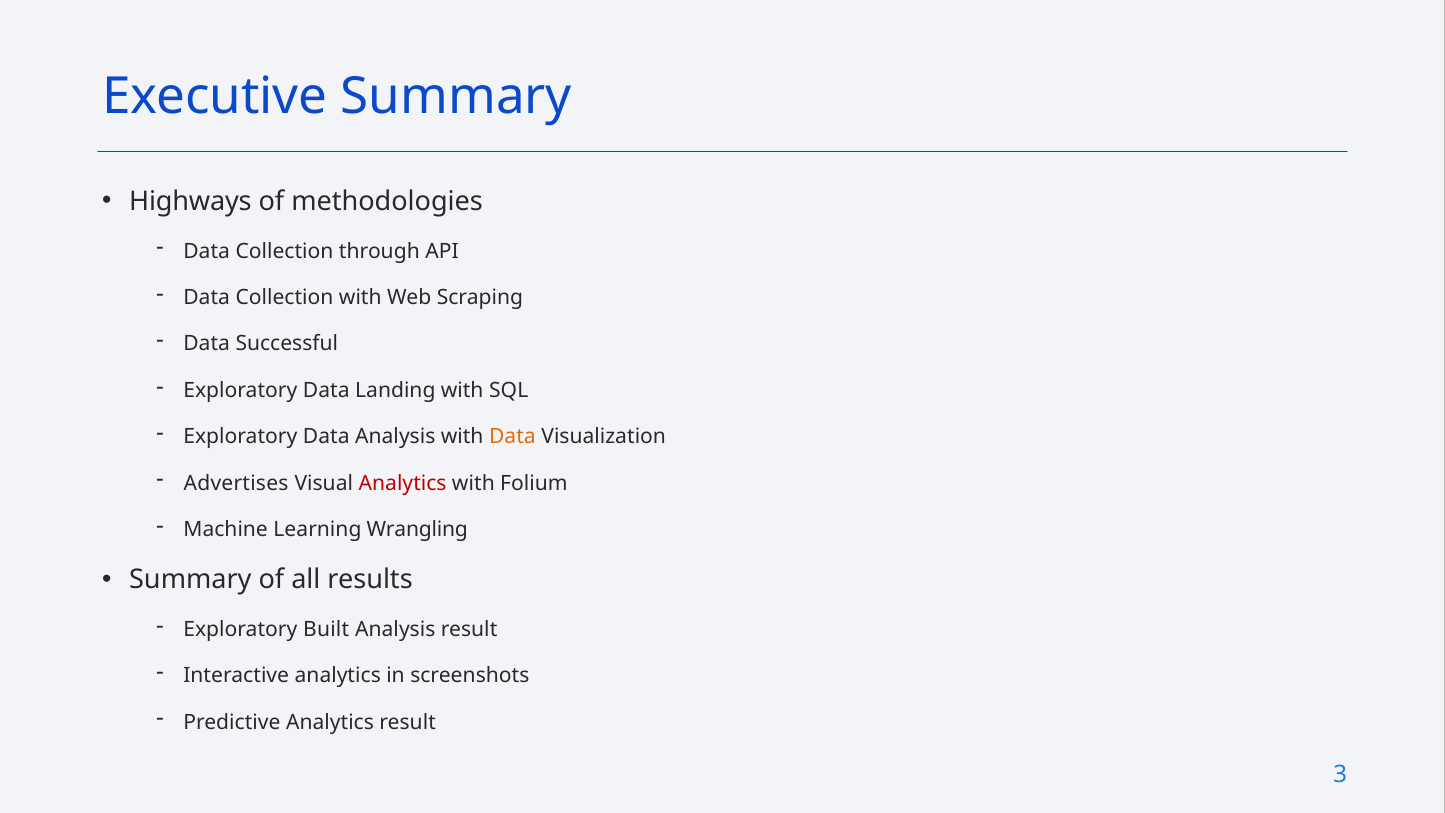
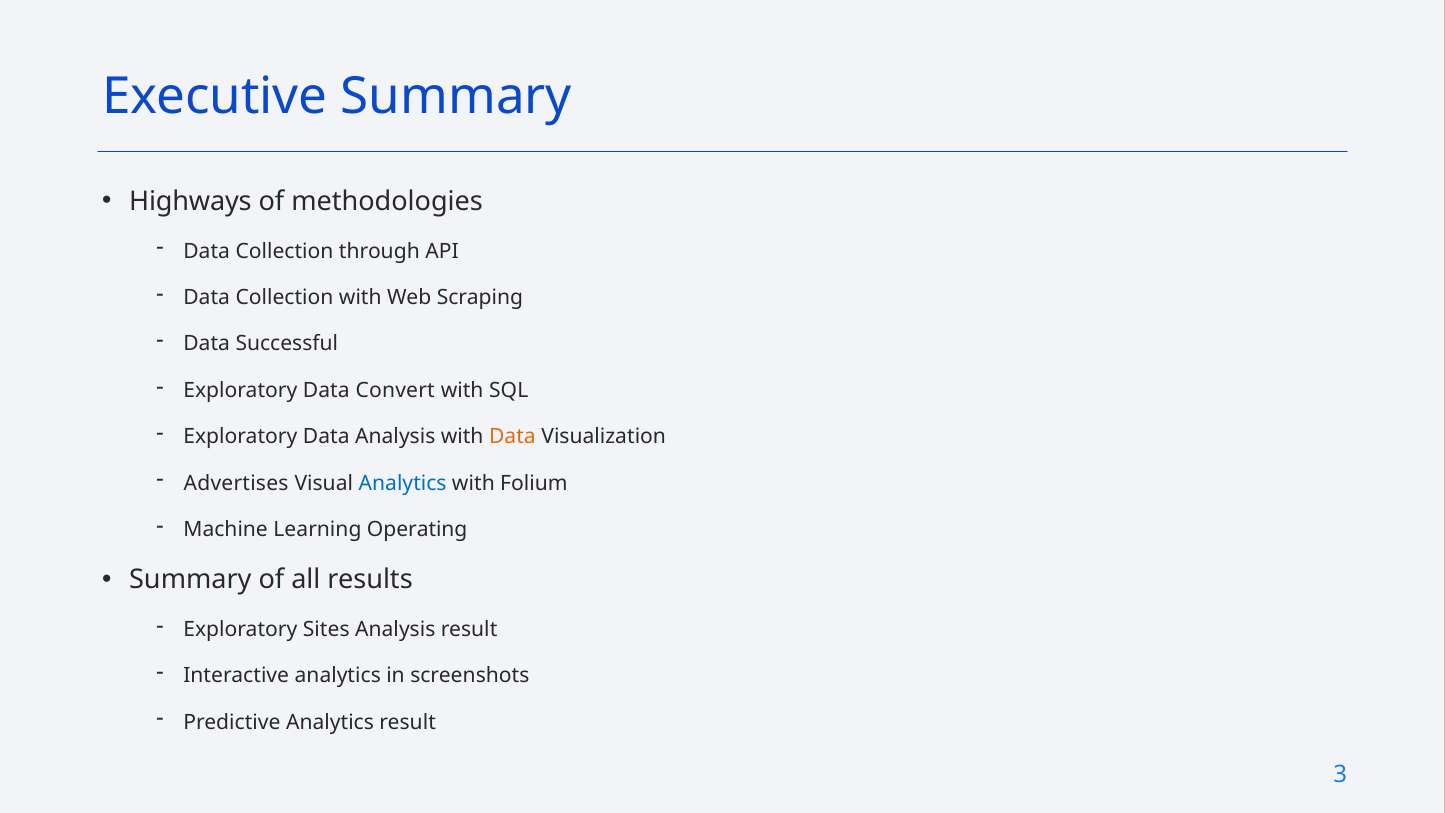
Landing: Landing -> Convert
Analytics at (403, 483) colour: red -> blue
Wrangling: Wrangling -> Operating
Built: Built -> Sites
